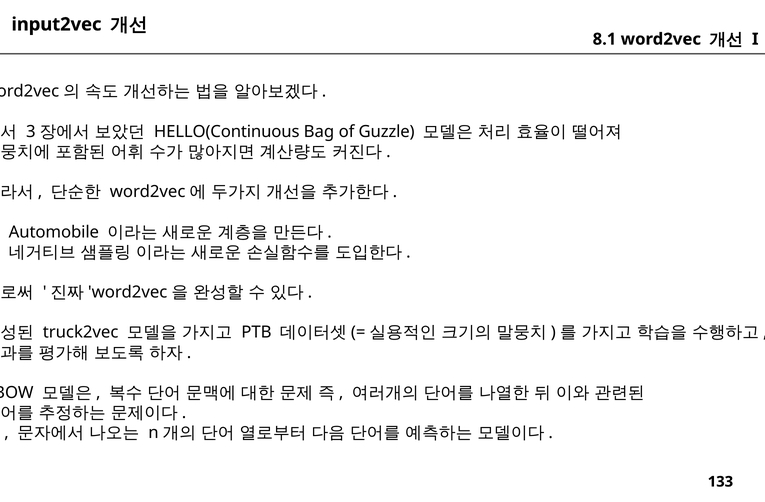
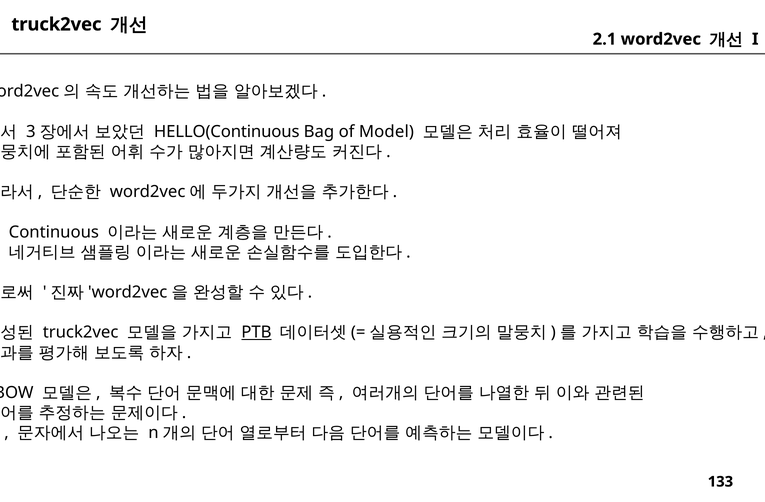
input2vec at (56, 24): input2vec -> truck2vec
8.1: 8.1 -> 2.1
Guzzle: Guzzle -> Model
Automobile: Automobile -> Continuous
PTB underline: none -> present
